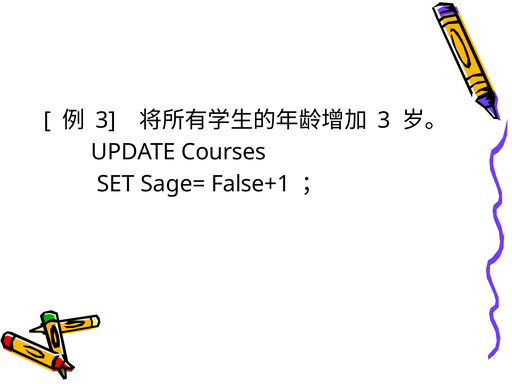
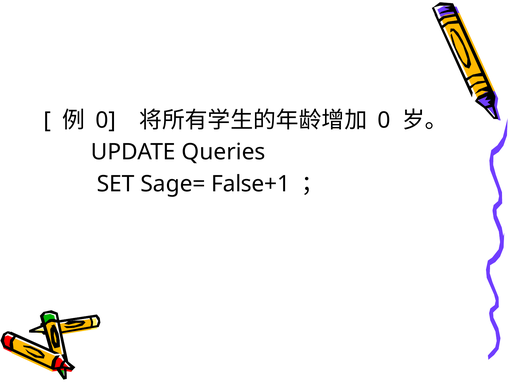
3 at (106, 120): 3 -> 0
3 at (384, 120): 3 -> 0
Courses: Courses -> Queries
